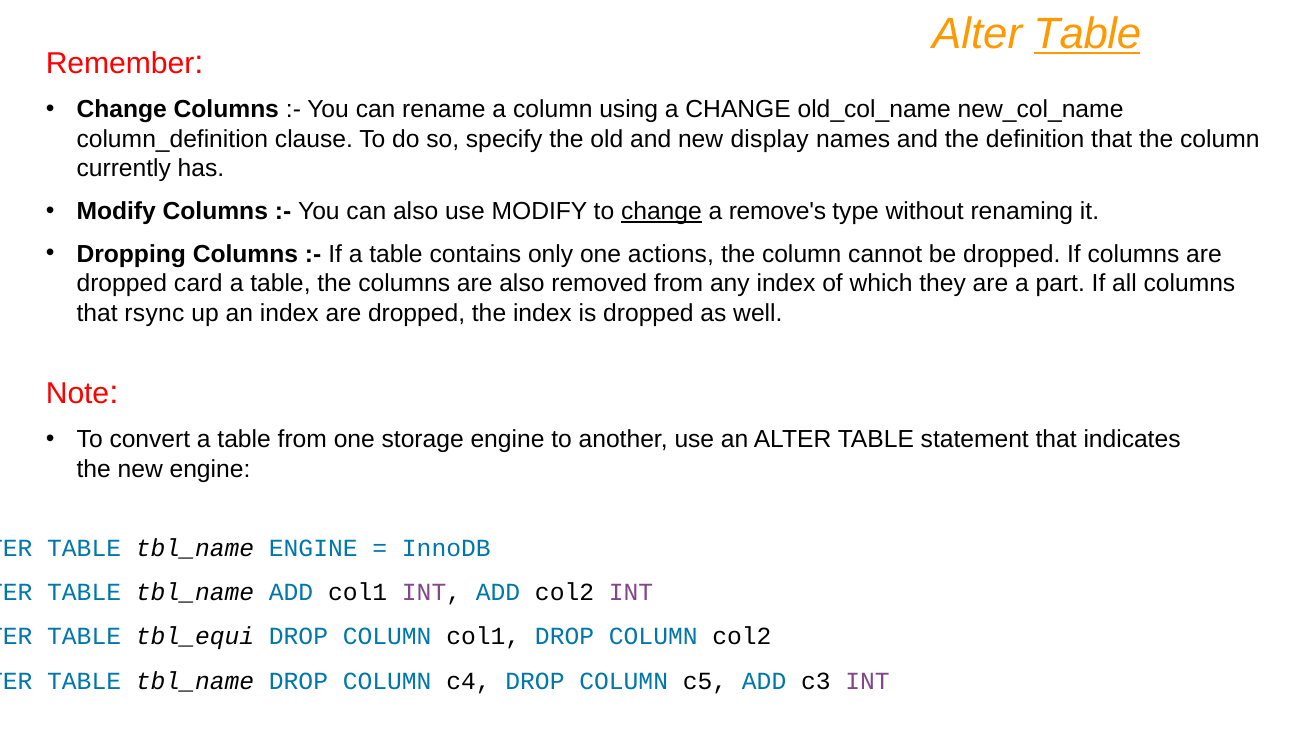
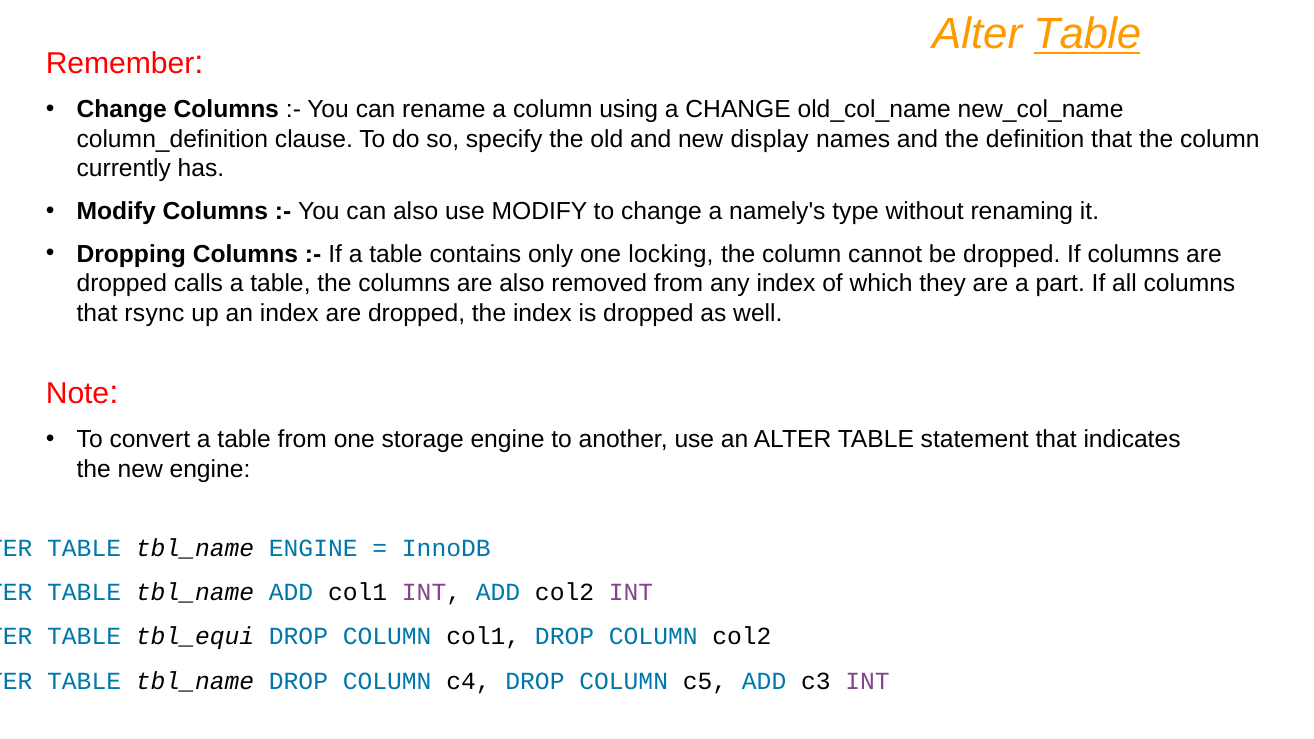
change at (661, 212) underline: present -> none
remove's: remove's -> namely's
actions: actions -> locking
card: card -> calls
